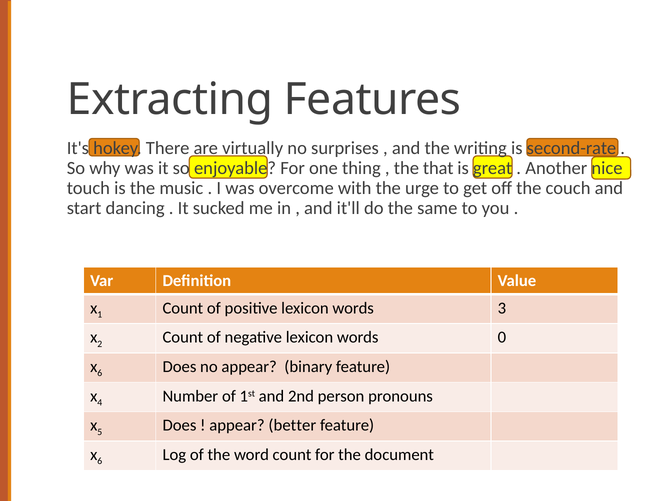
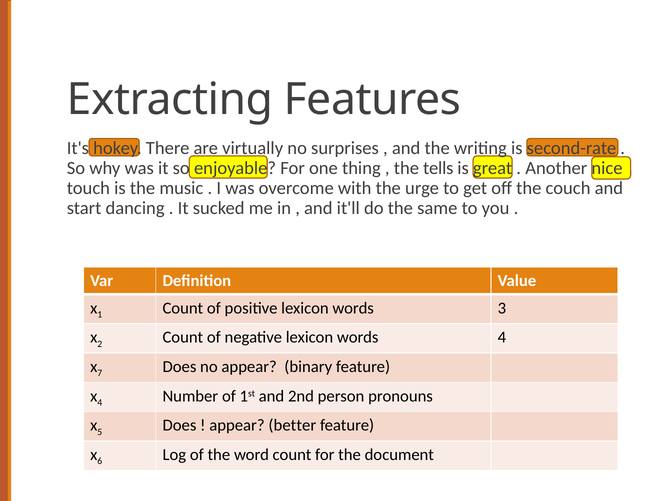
that: that -> tells
words 0: 0 -> 4
6 at (100, 373): 6 -> 7
